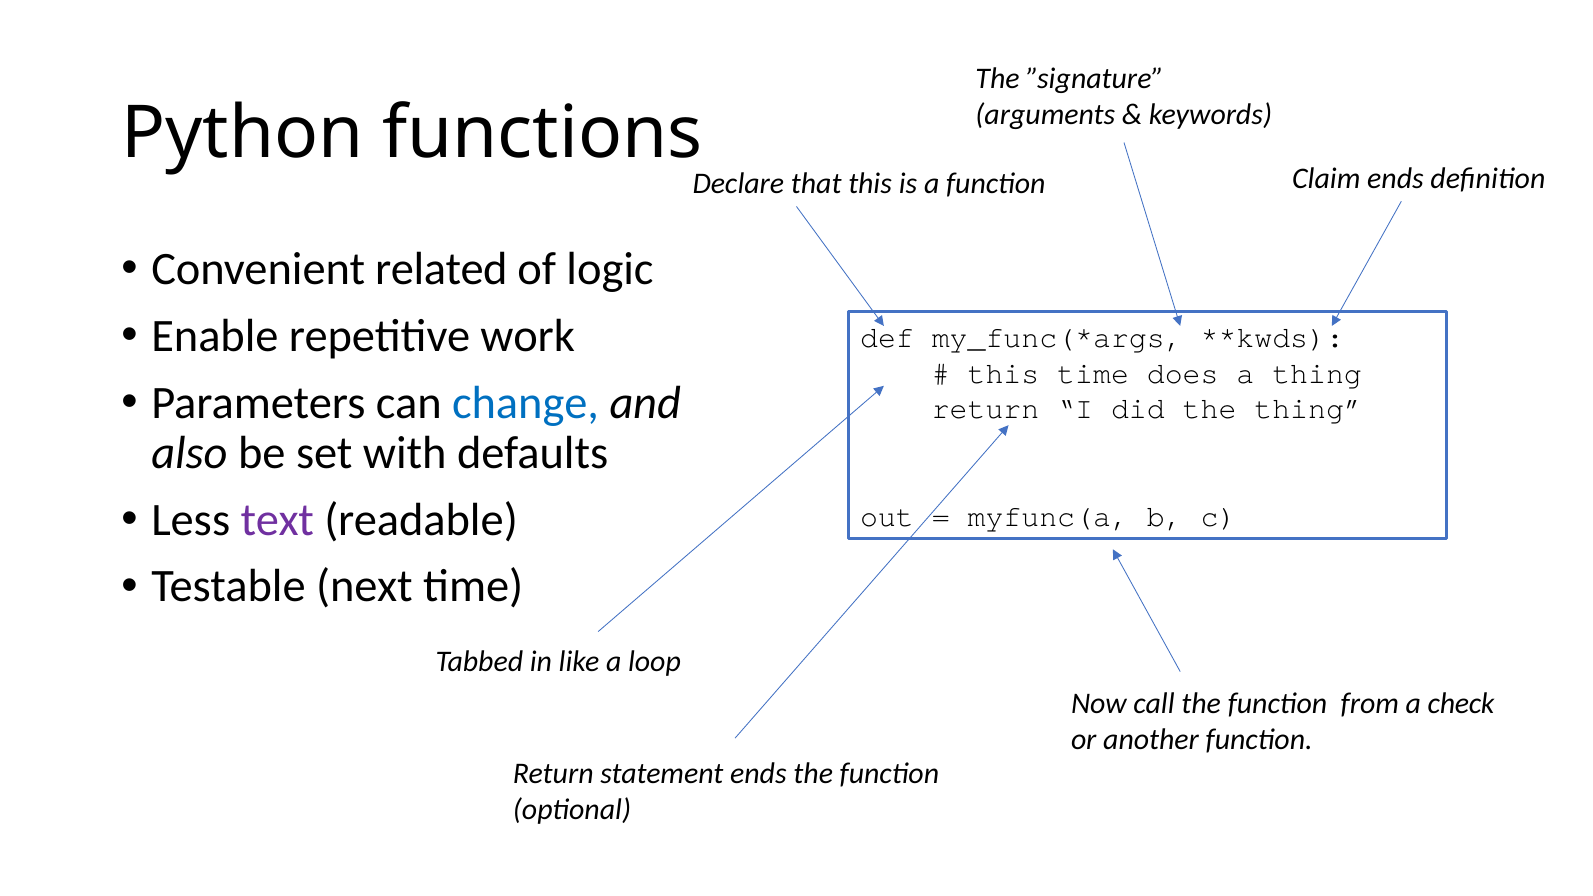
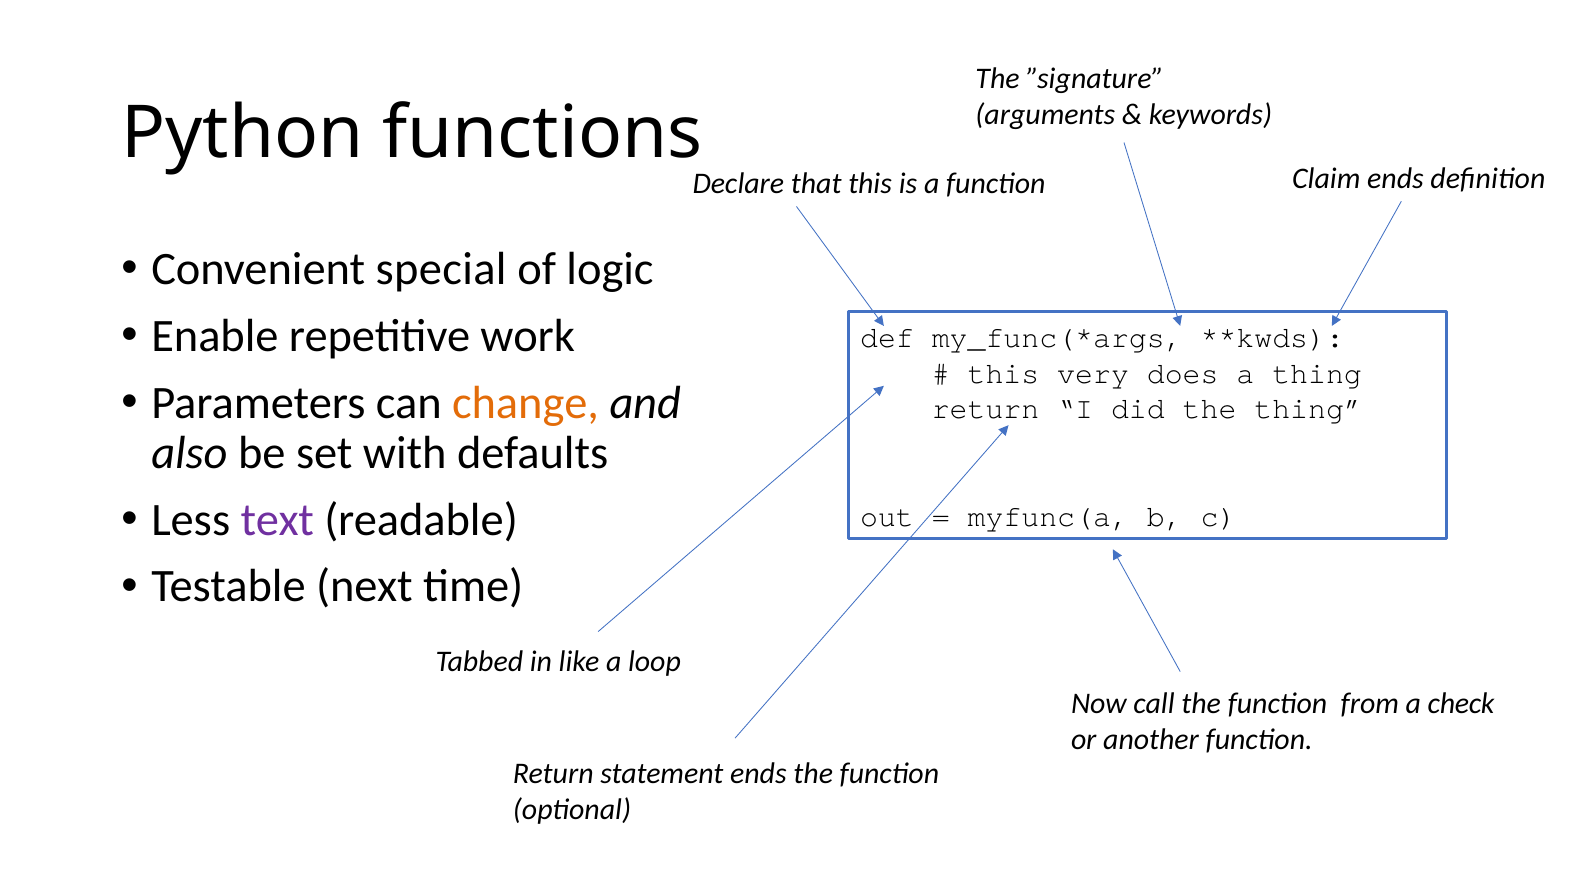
related: related -> special
this time: time -> very
change colour: blue -> orange
